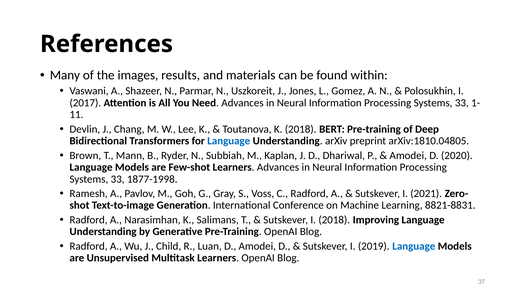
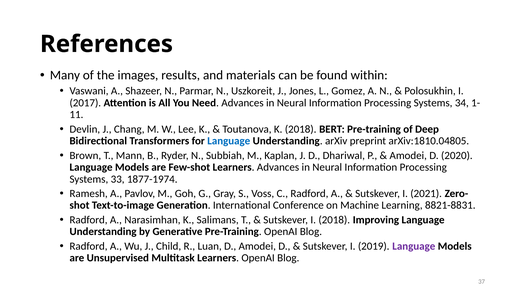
33 at (462, 103): 33 -> 34
1877-1998: 1877-1998 -> 1877-1974
Language at (414, 246) colour: blue -> purple
